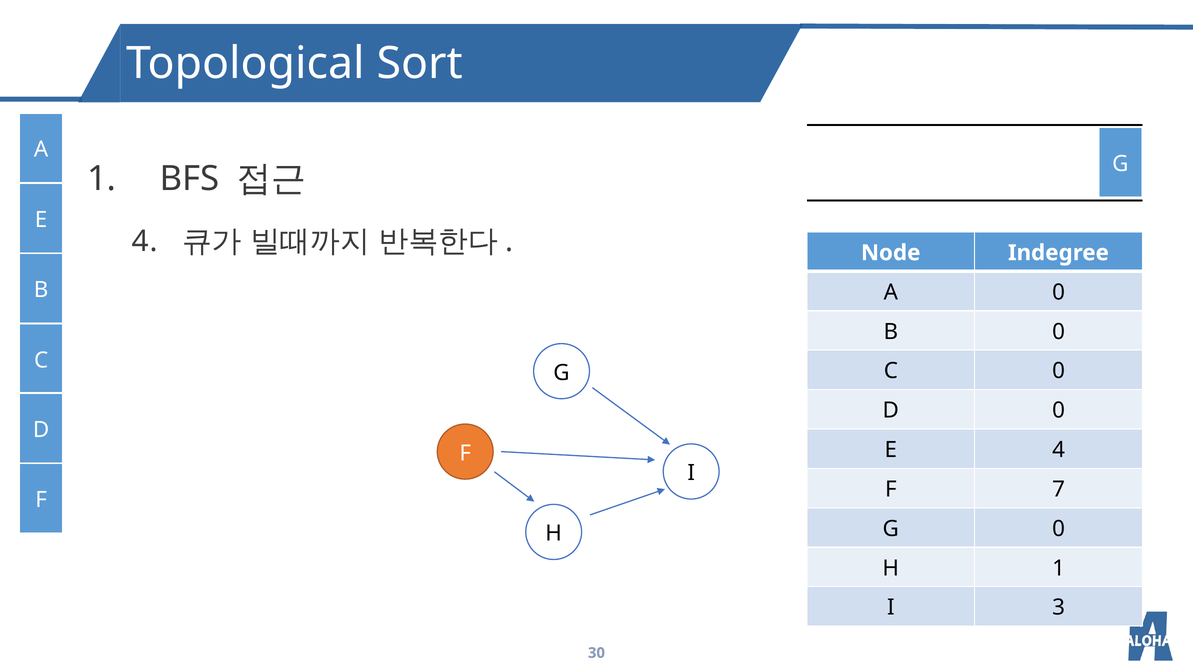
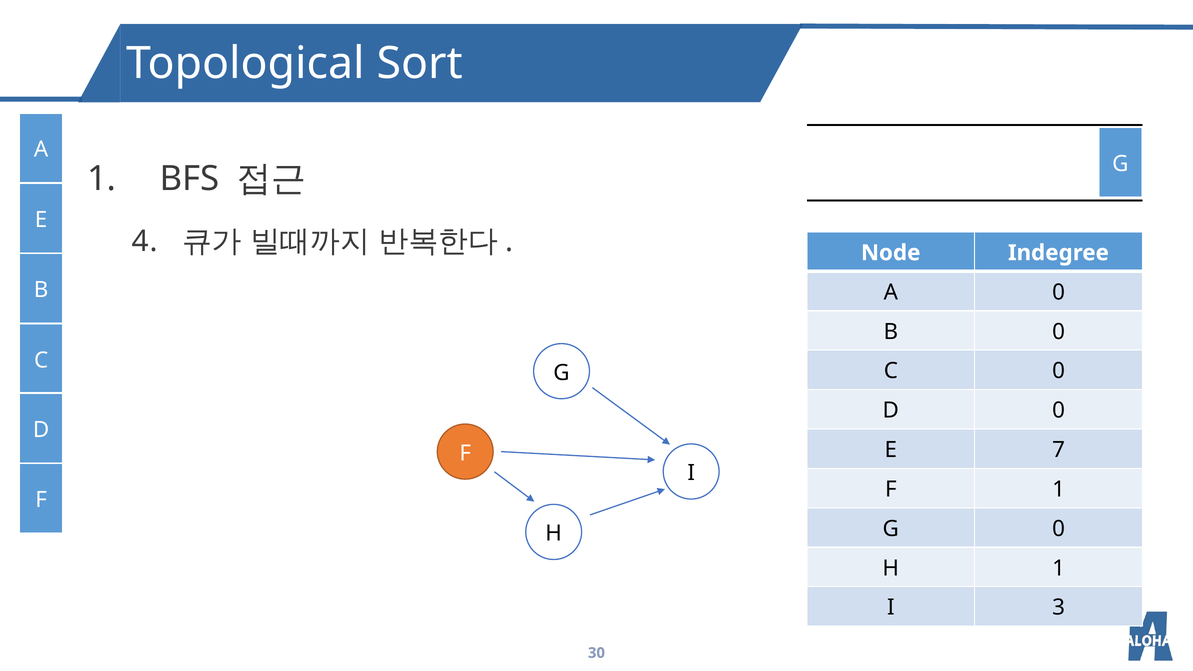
E 4: 4 -> 7
F 7: 7 -> 1
